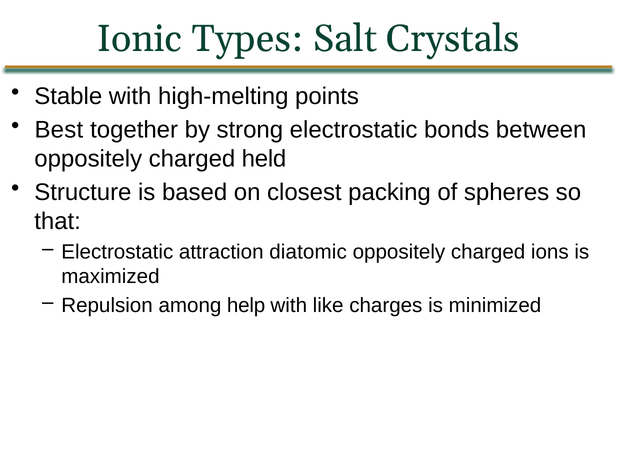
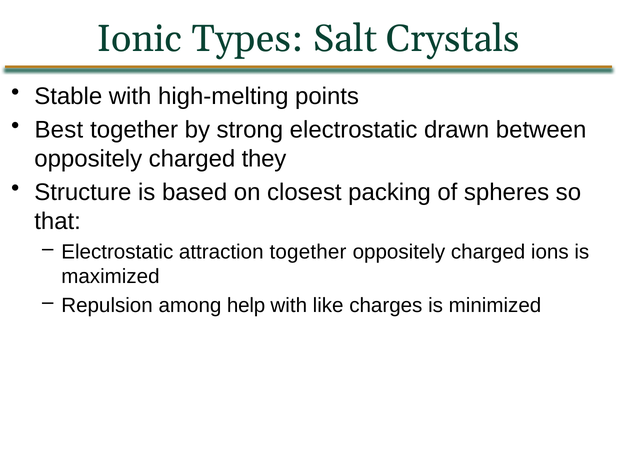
bonds: bonds -> drawn
held: held -> they
attraction diatomic: diatomic -> together
